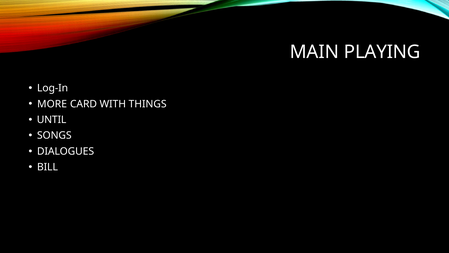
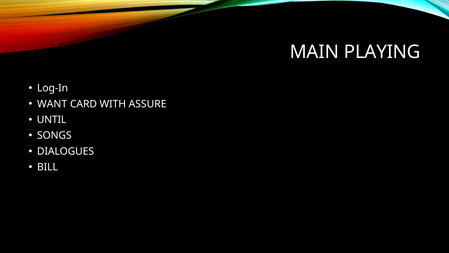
MORE: MORE -> WANT
THINGS: THINGS -> ASSURE
